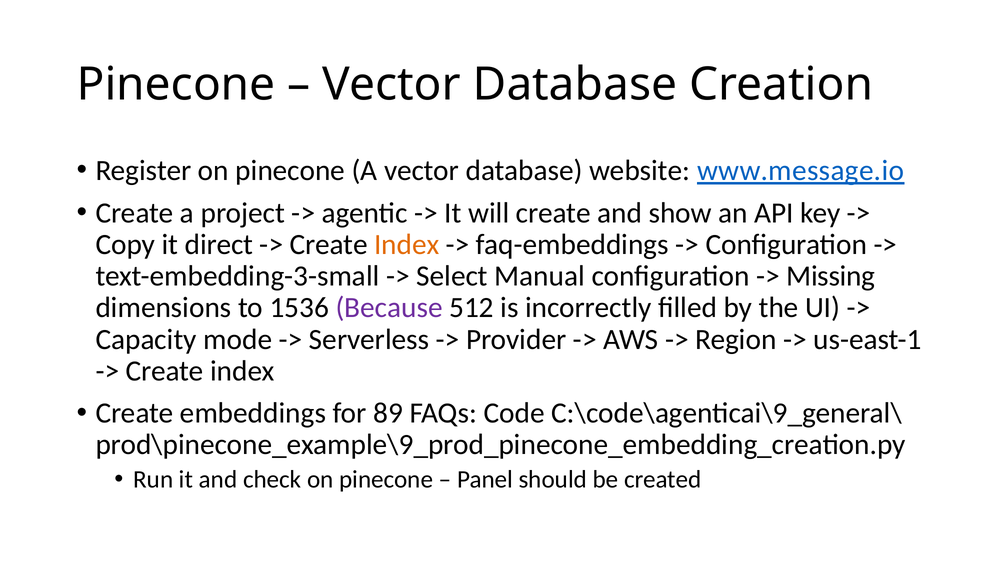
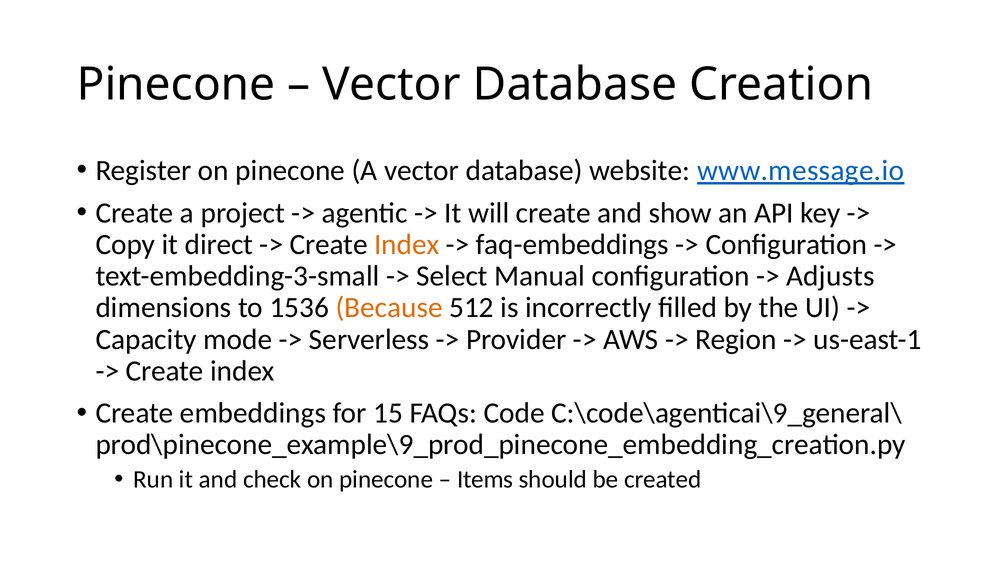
Missing: Missing -> Adjusts
Because colour: purple -> orange
89: 89 -> 15
Panel: Panel -> Items
